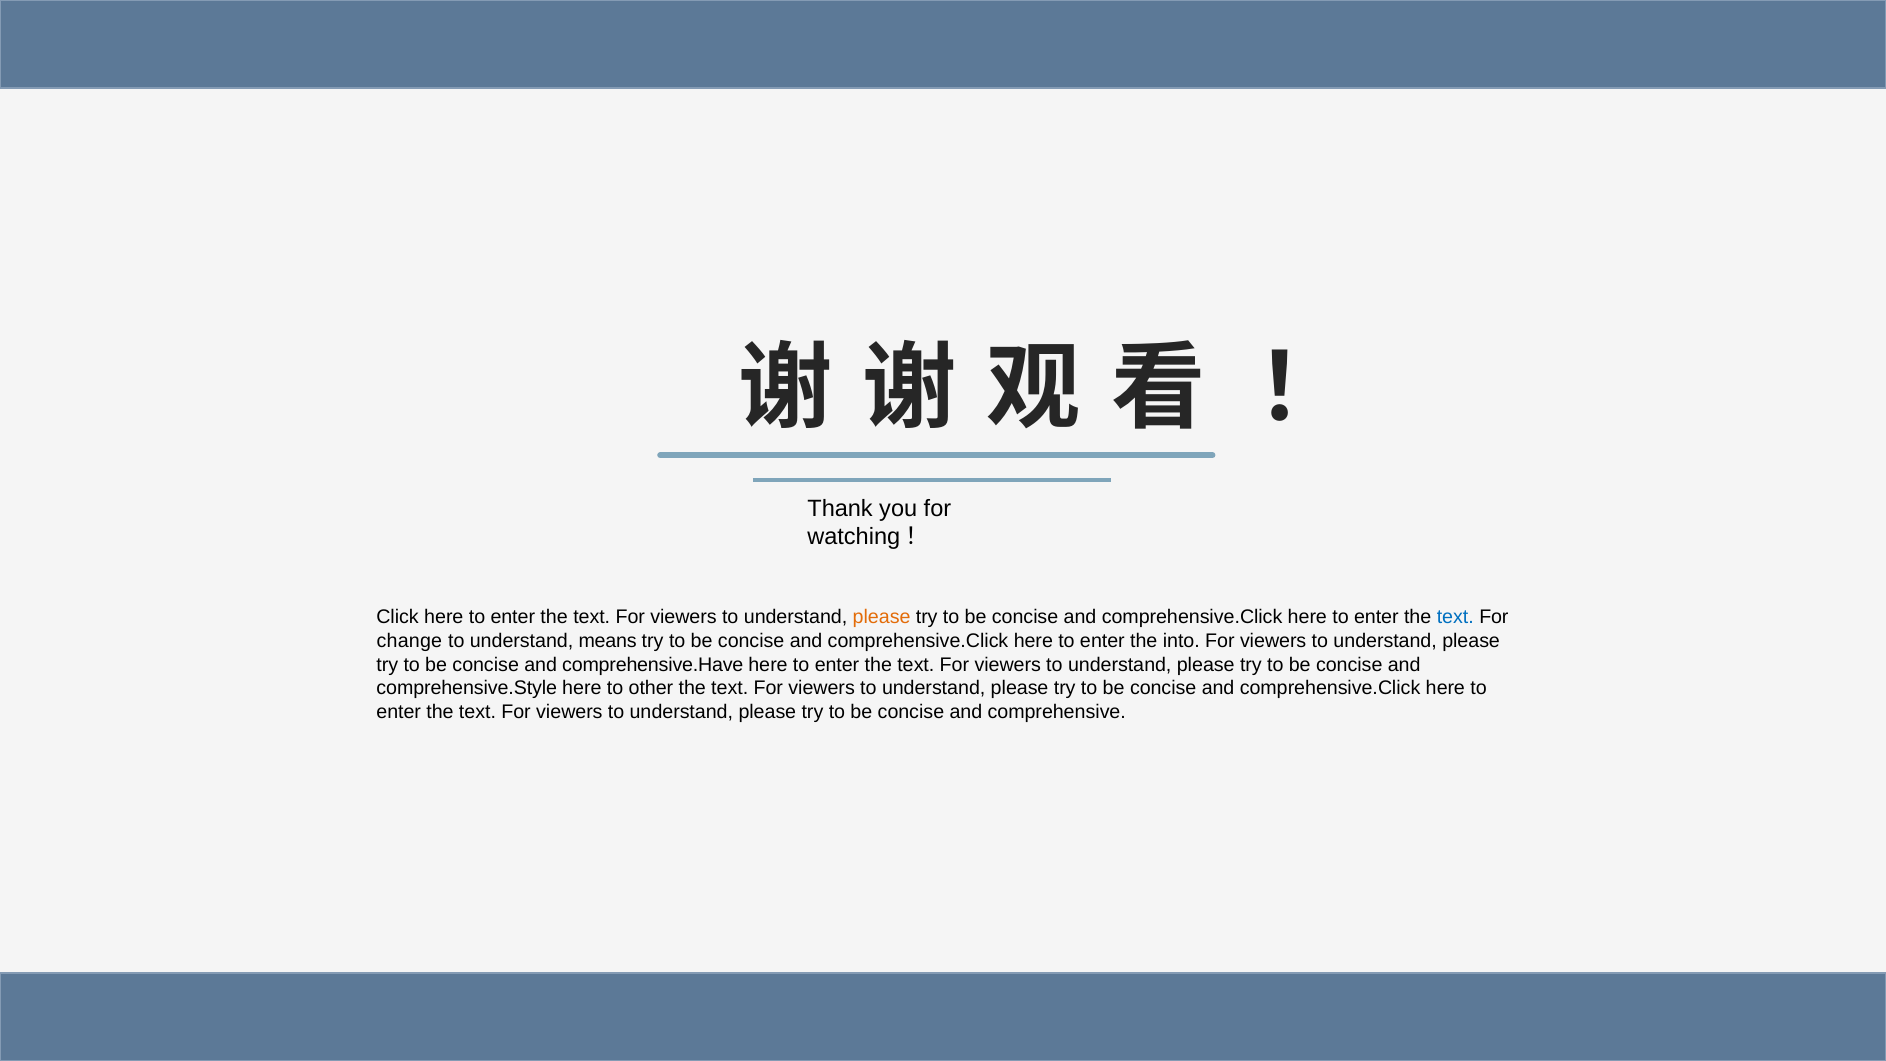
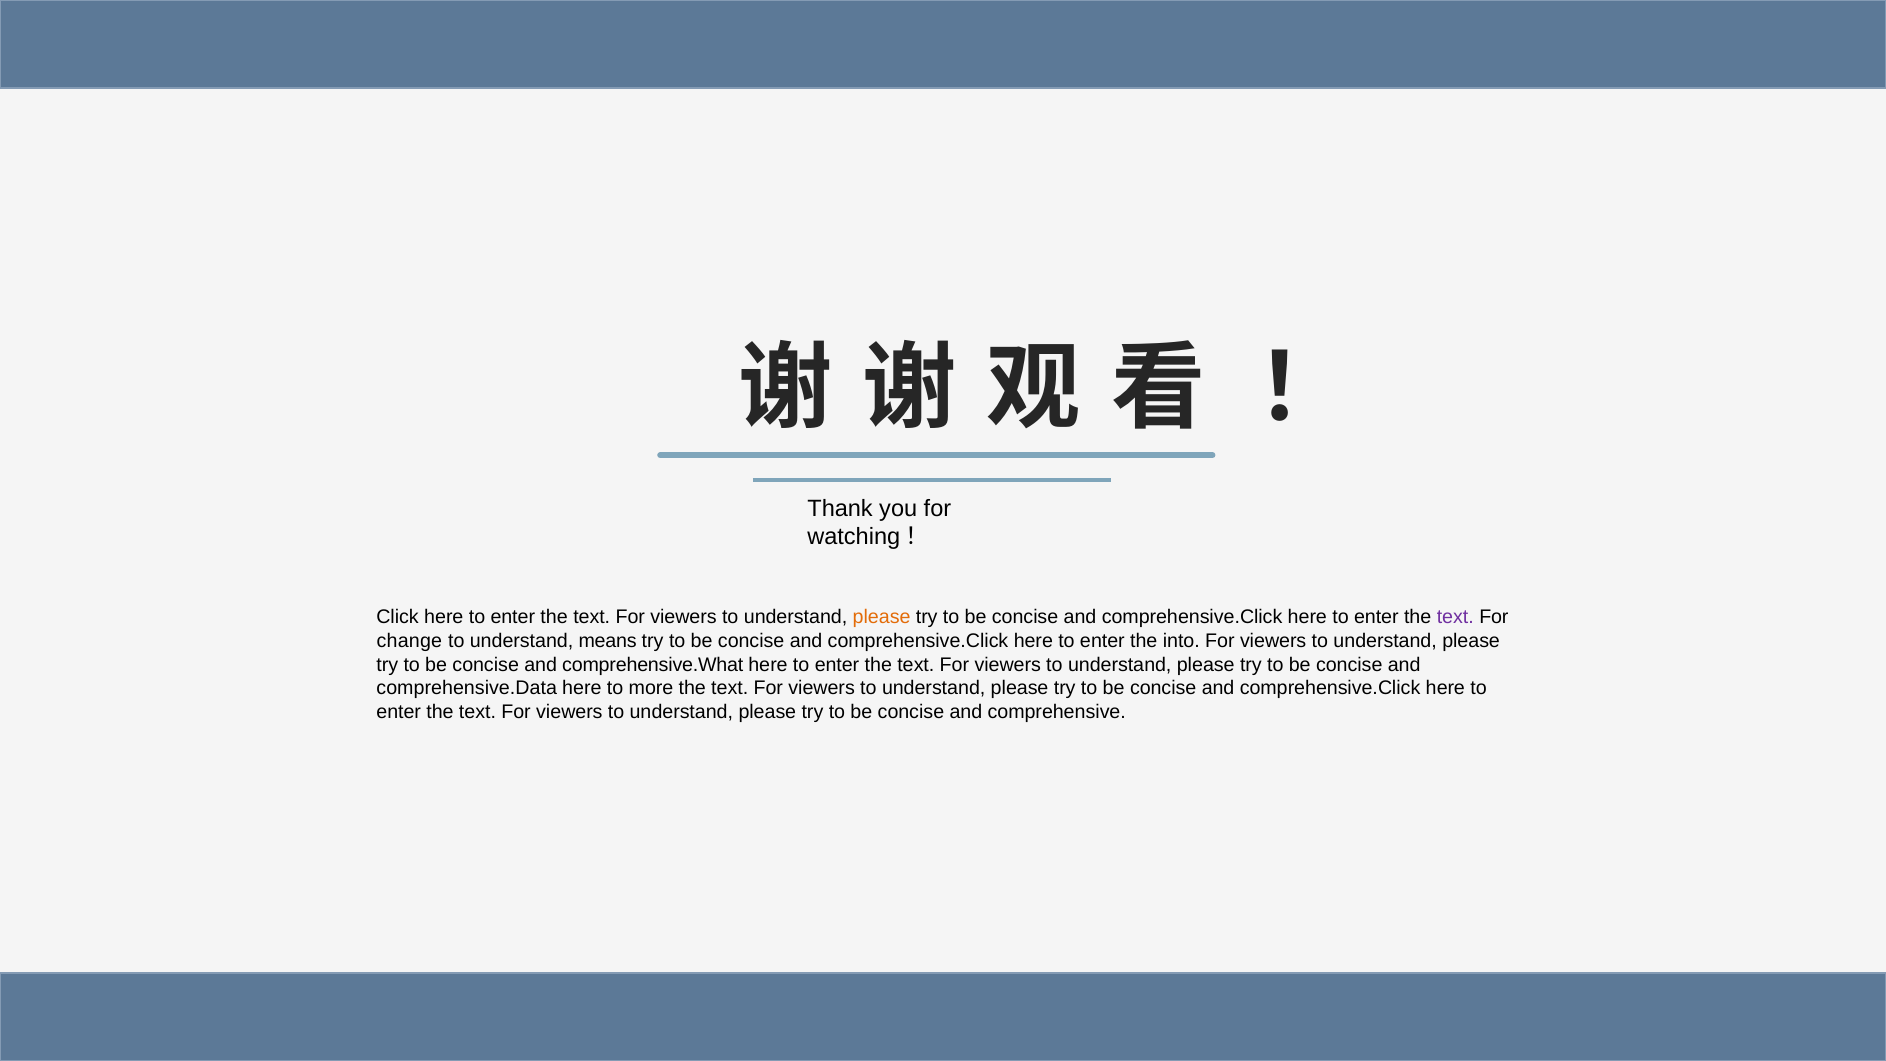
text at (1455, 617) colour: blue -> purple
comprehensive.Have: comprehensive.Have -> comprehensive.What
comprehensive.Style: comprehensive.Style -> comprehensive.Data
other: other -> more
